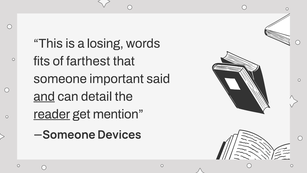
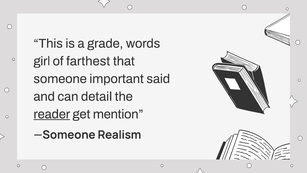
losing: losing -> grade
fits: fits -> girl
and underline: present -> none
Devices: Devices -> Realism
